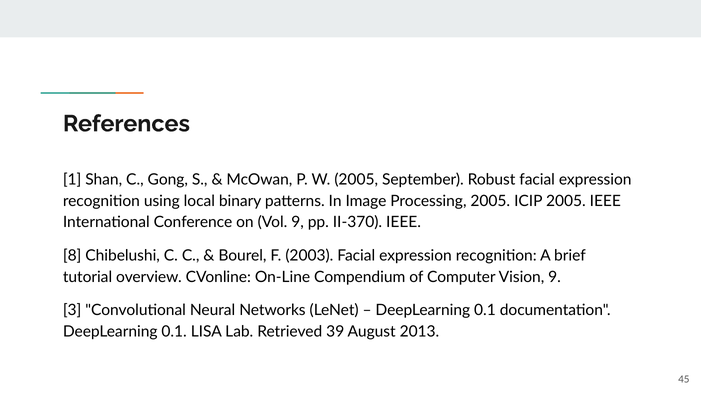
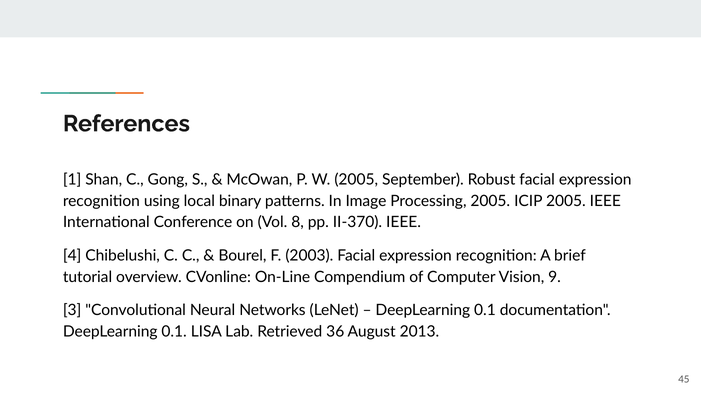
Vol 9: 9 -> 8
8: 8 -> 4
39: 39 -> 36
